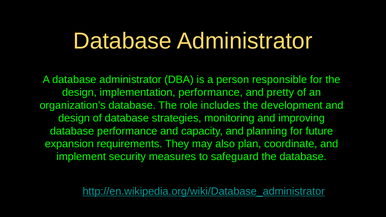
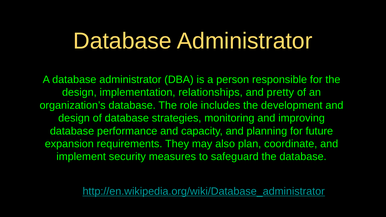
implementation performance: performance -> relationships
